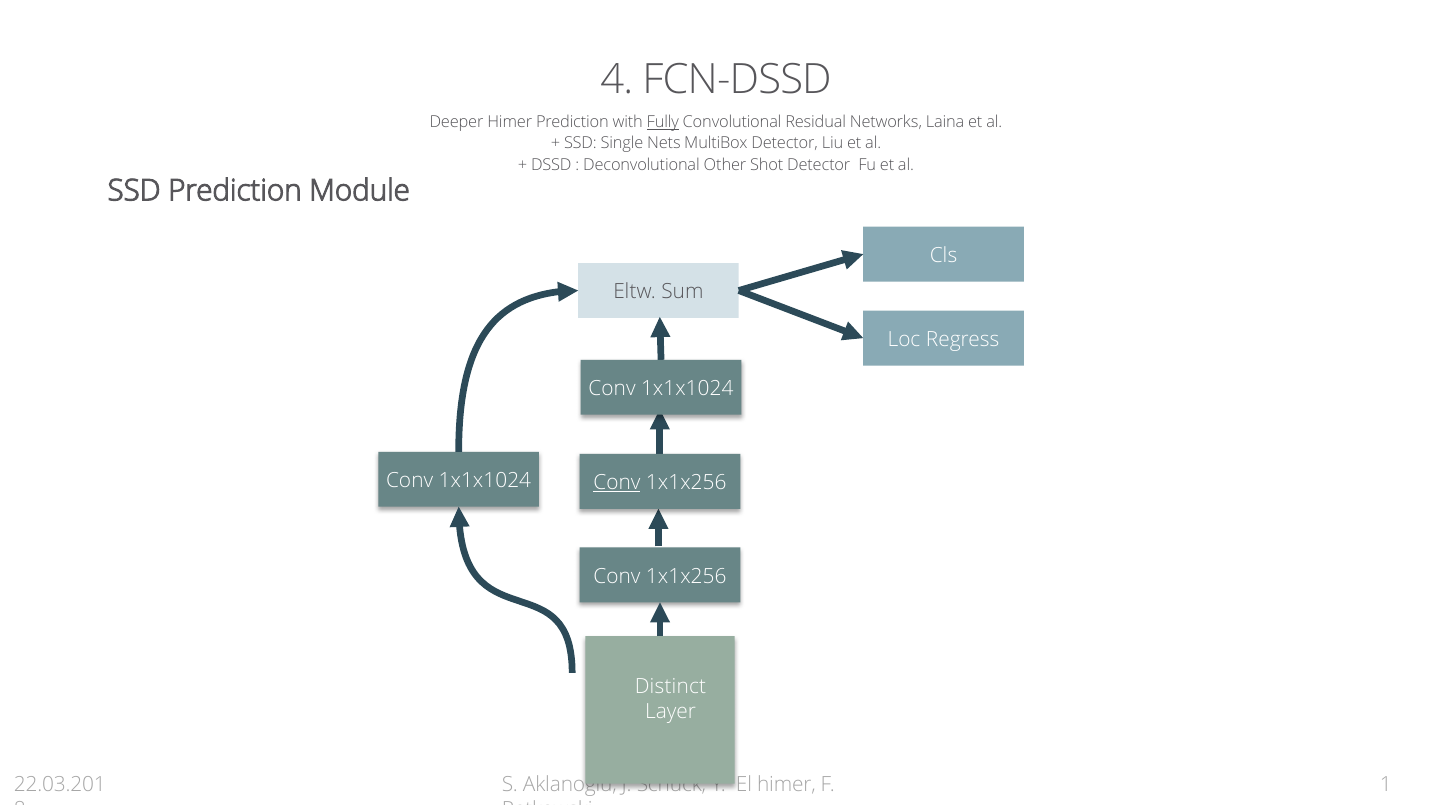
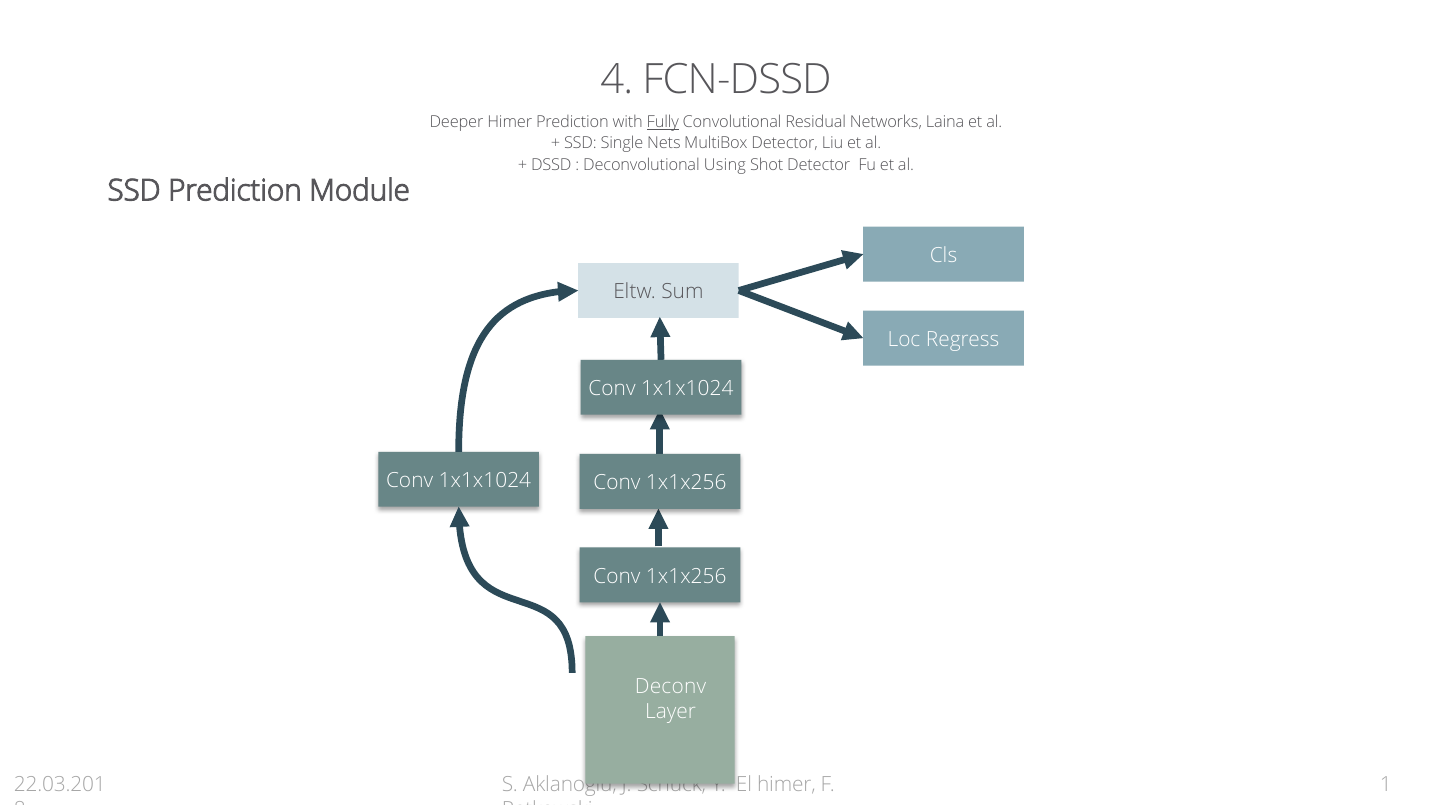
Other: Other -> Using
Conv at (617, 483) underline: present -> none
Distinct: Distinct -> Deconv
